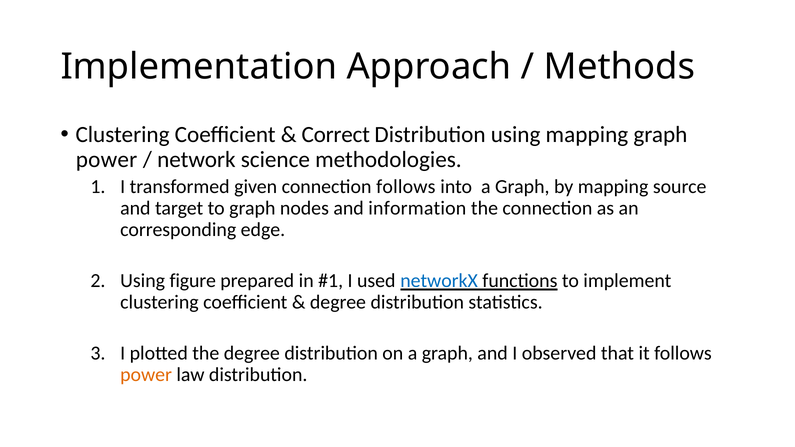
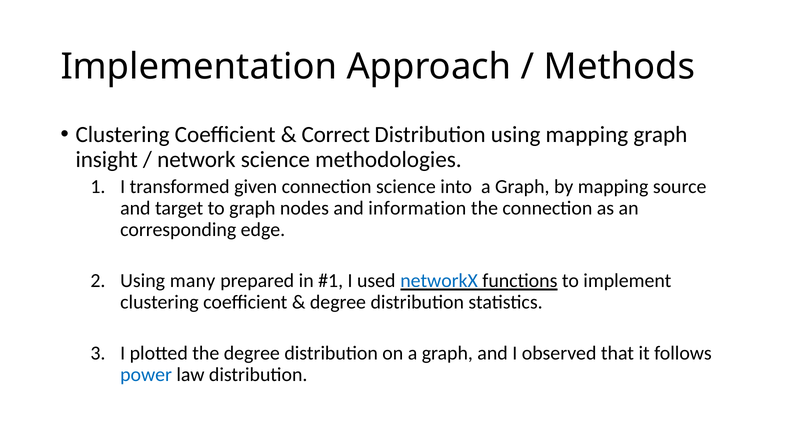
power at (107, 159): power -> insight
connection follows: follows -> science
figure: figure -> many
power at (146, 375) colour: orange -> blue
